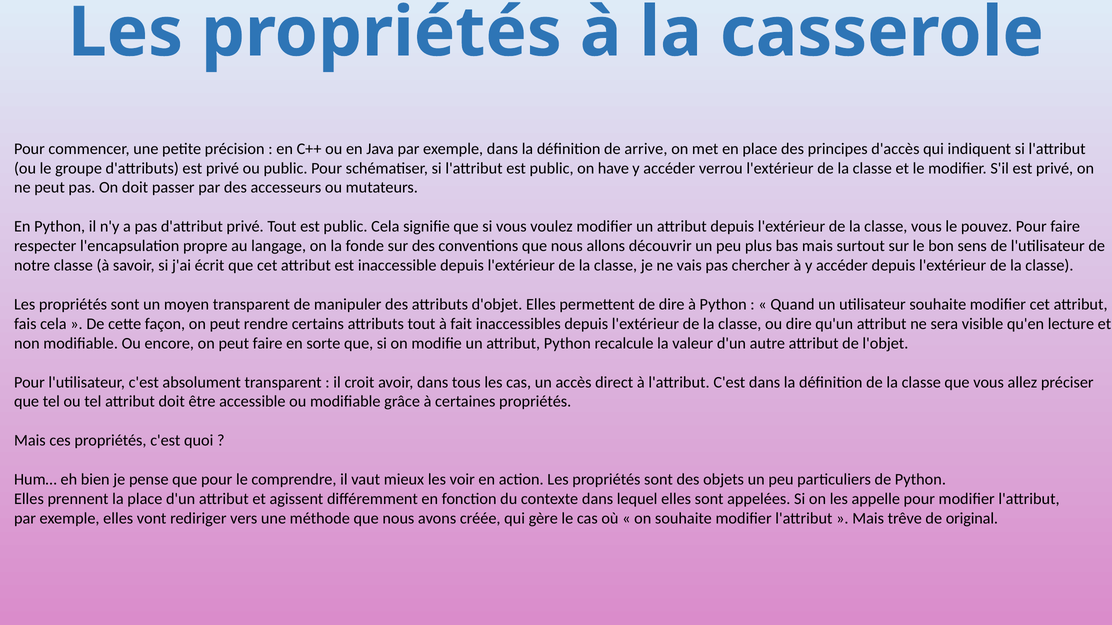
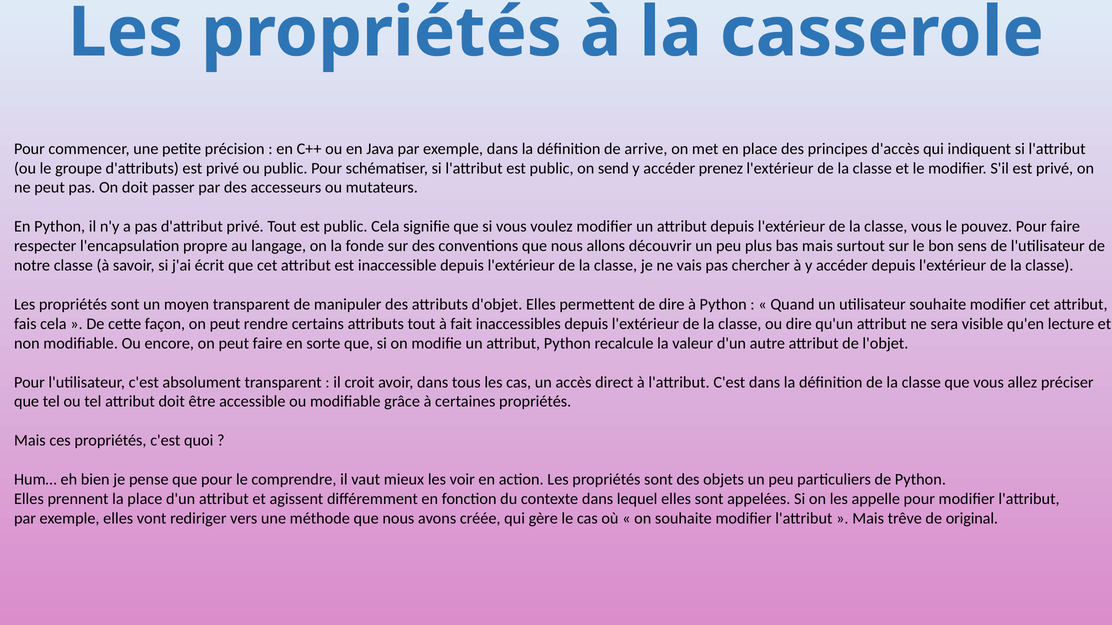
have: have -> send
verrou: verrou -> prenez
